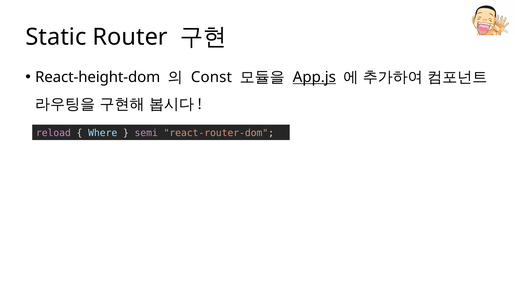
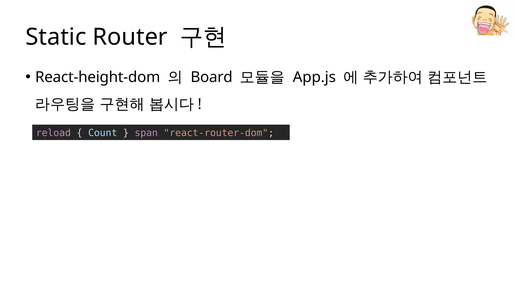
Const: Const -> Board
App.js underline: present -> none
Where: Where -> Count
semi: semi -> span
